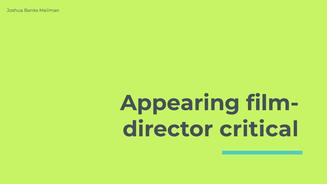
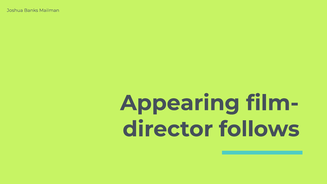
critical: critical -> follows
